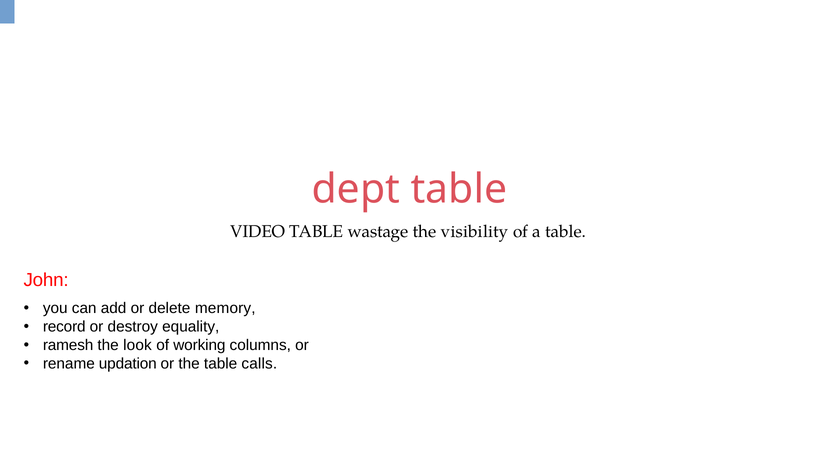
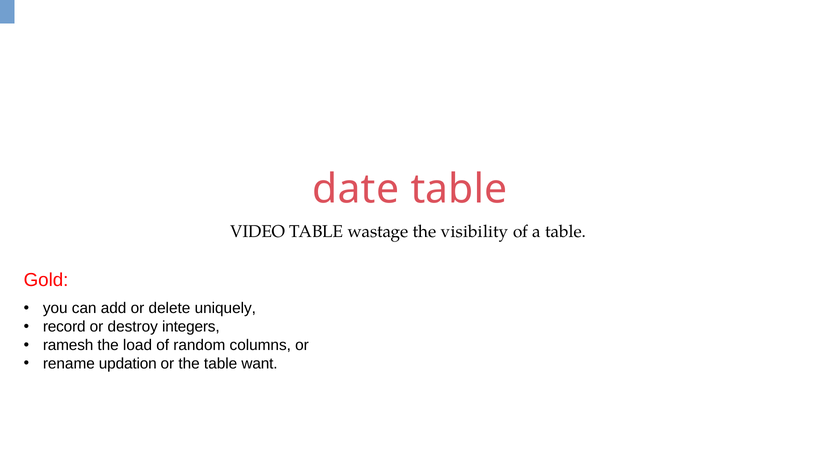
dept: dept -> date
John: John -> Gold
memory: memory -> uniquely
equality: equality -> integers
look: look -> load
working: working -> random
calls: calls -> want
